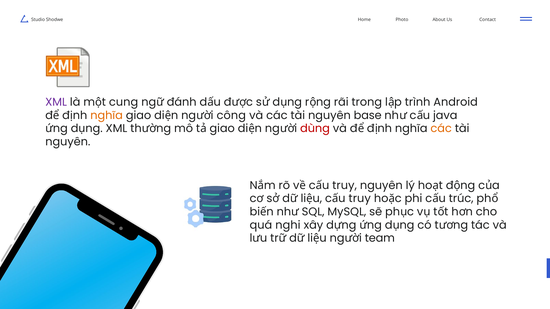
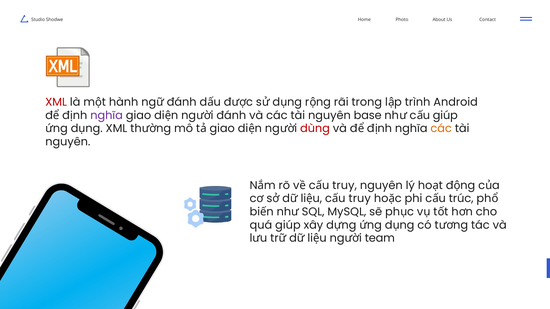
XML at (56, 102) colour: purple -> red
cung: cung -> hành
nghĩa at (107, 115) colour: orange -> purple
công at (231, 115): công -> đánh
java at (445, 115): java -> giúp
quá nghi: nghi -> giúp
